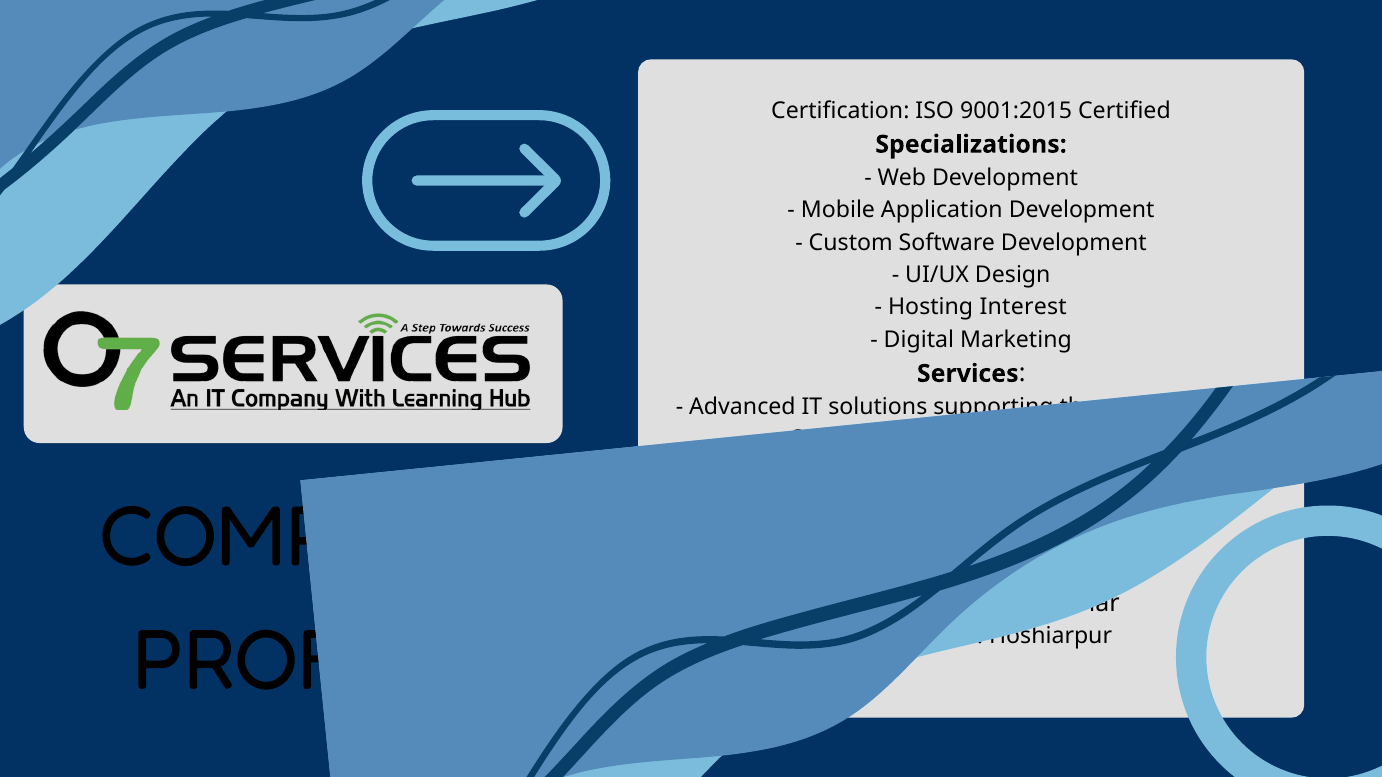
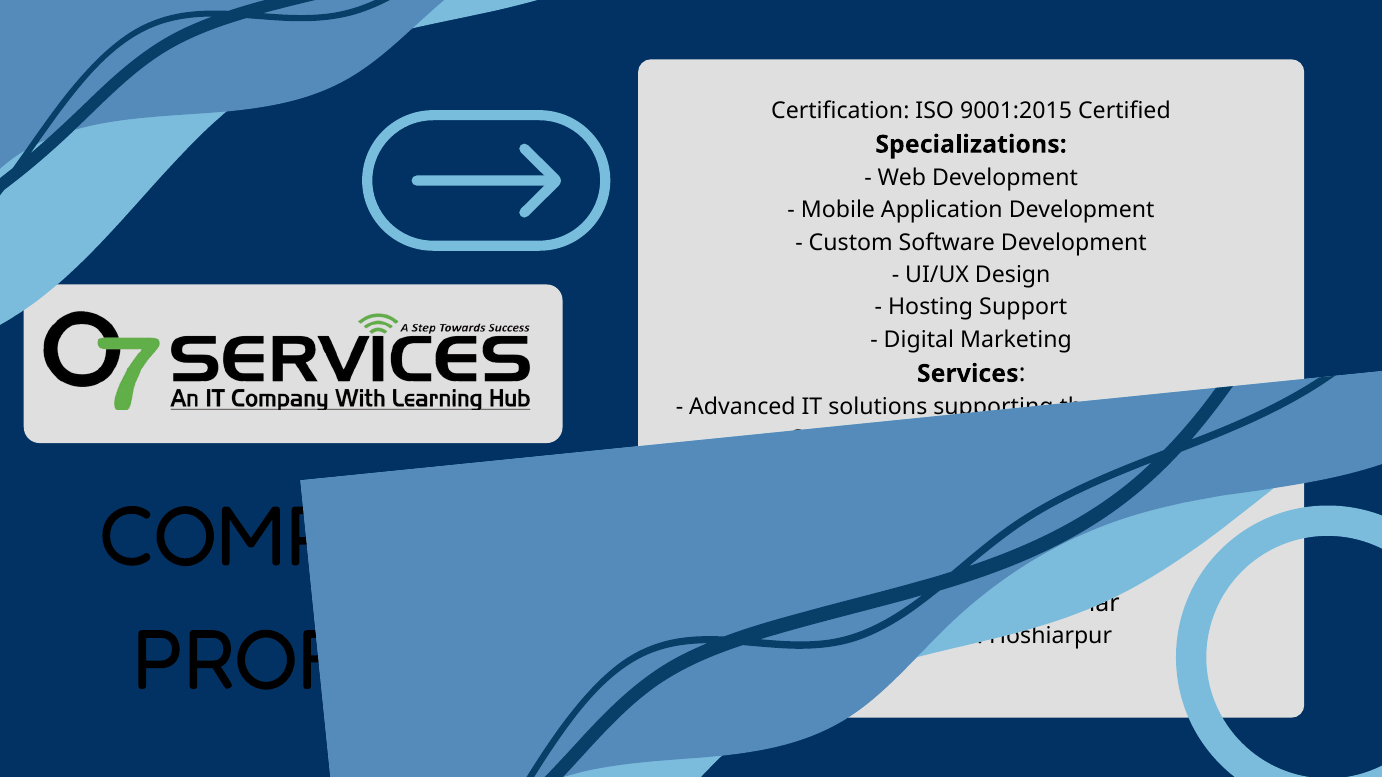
Interest at (1023, 307): Interest -> Support
